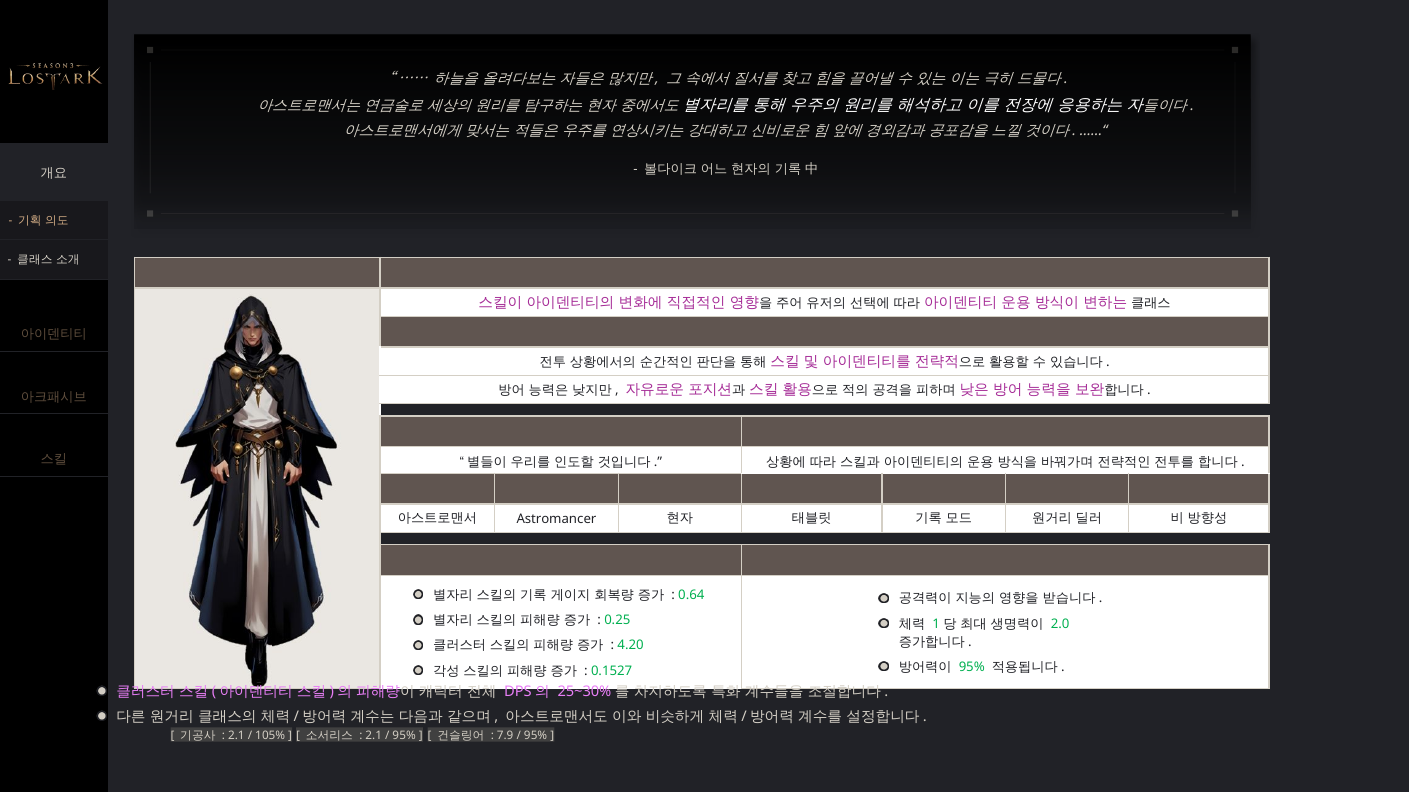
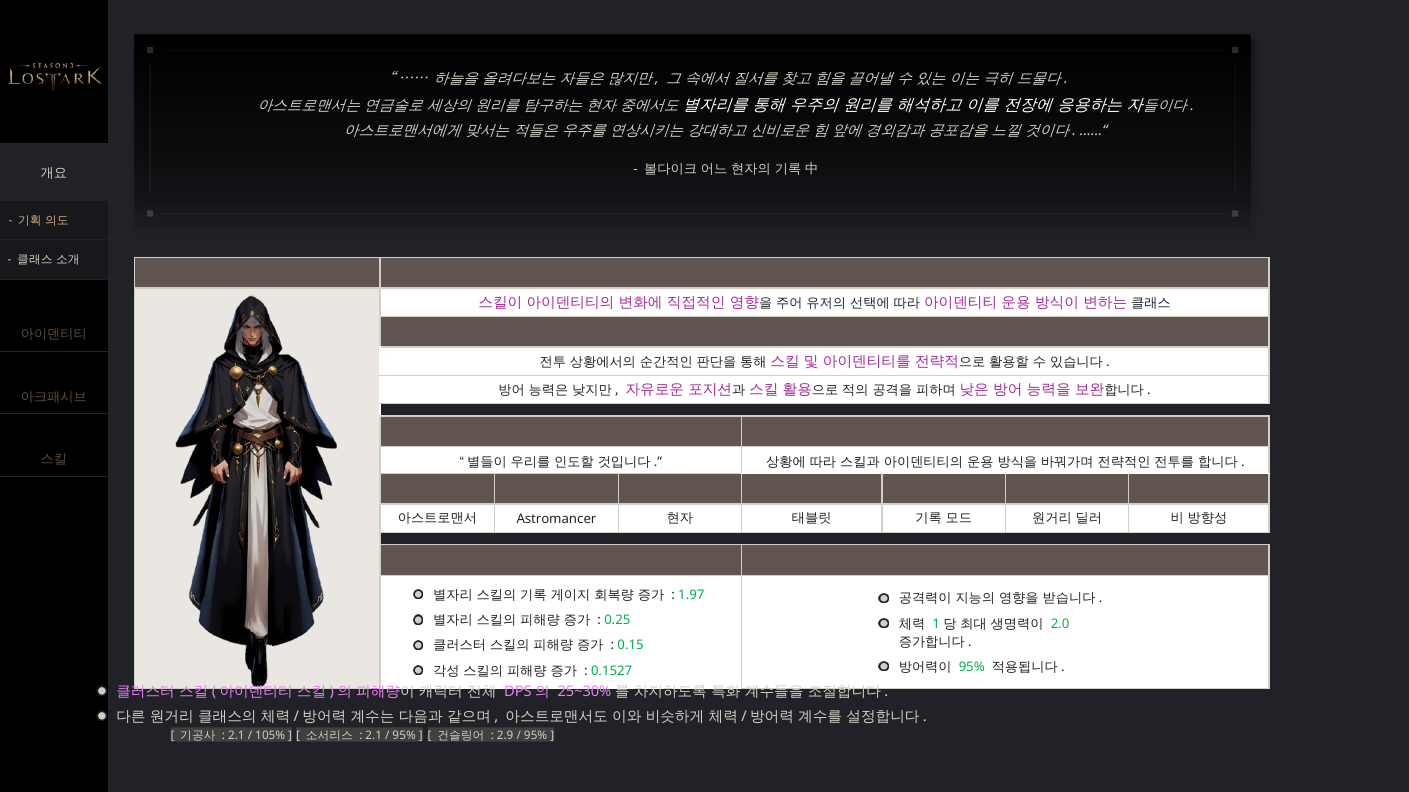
0.64: 0.64 -> 1.97
4.20: 4.20 -> 0.15
7.9: 7.9 -> 2.9
